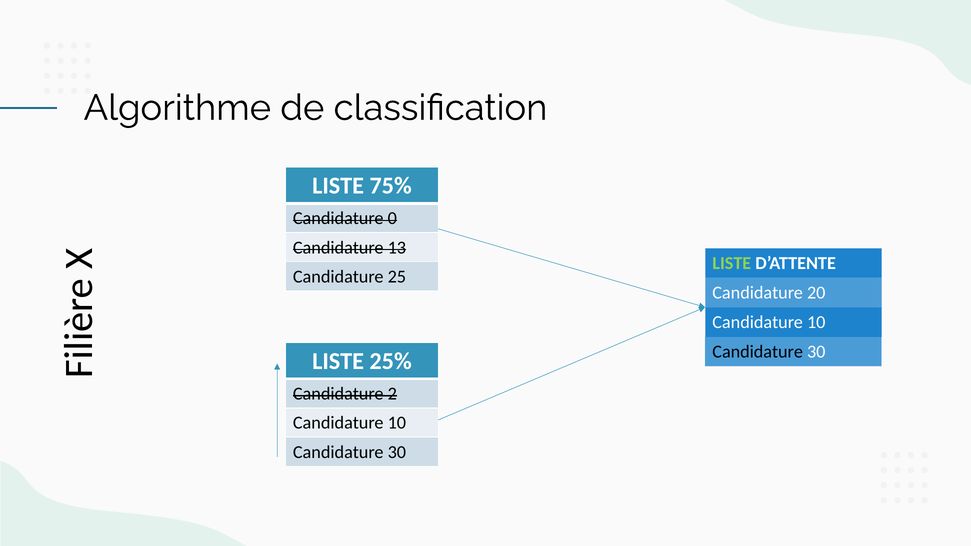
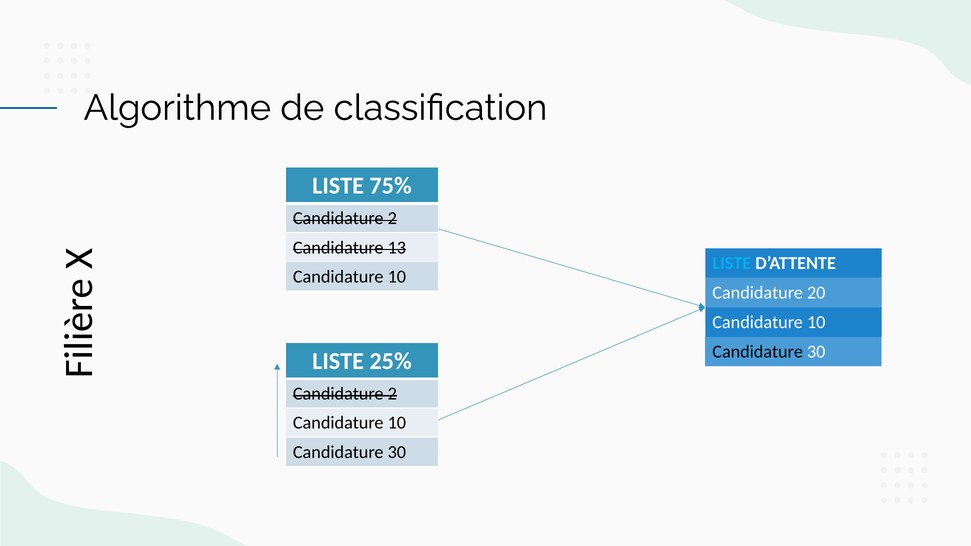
0 at (392, 218): 0 -> 2
LISTE at (732, 263) colour: light green -> light blue
25 at (397, 277): 25 -> 10
